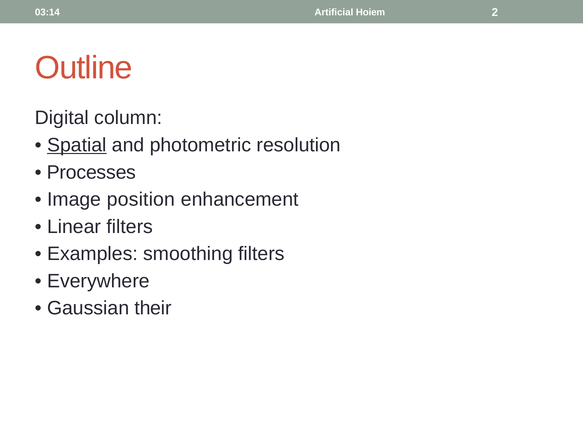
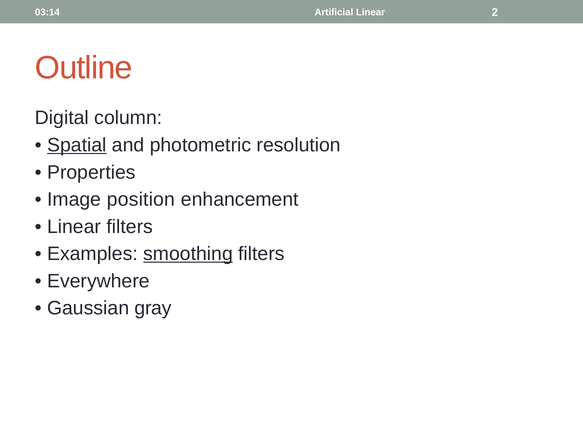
Artificial Hoiem: Hoiem -> Linear
Processes: Processes -> Properties
smoothing underline: none -> present
their: their -> gray
